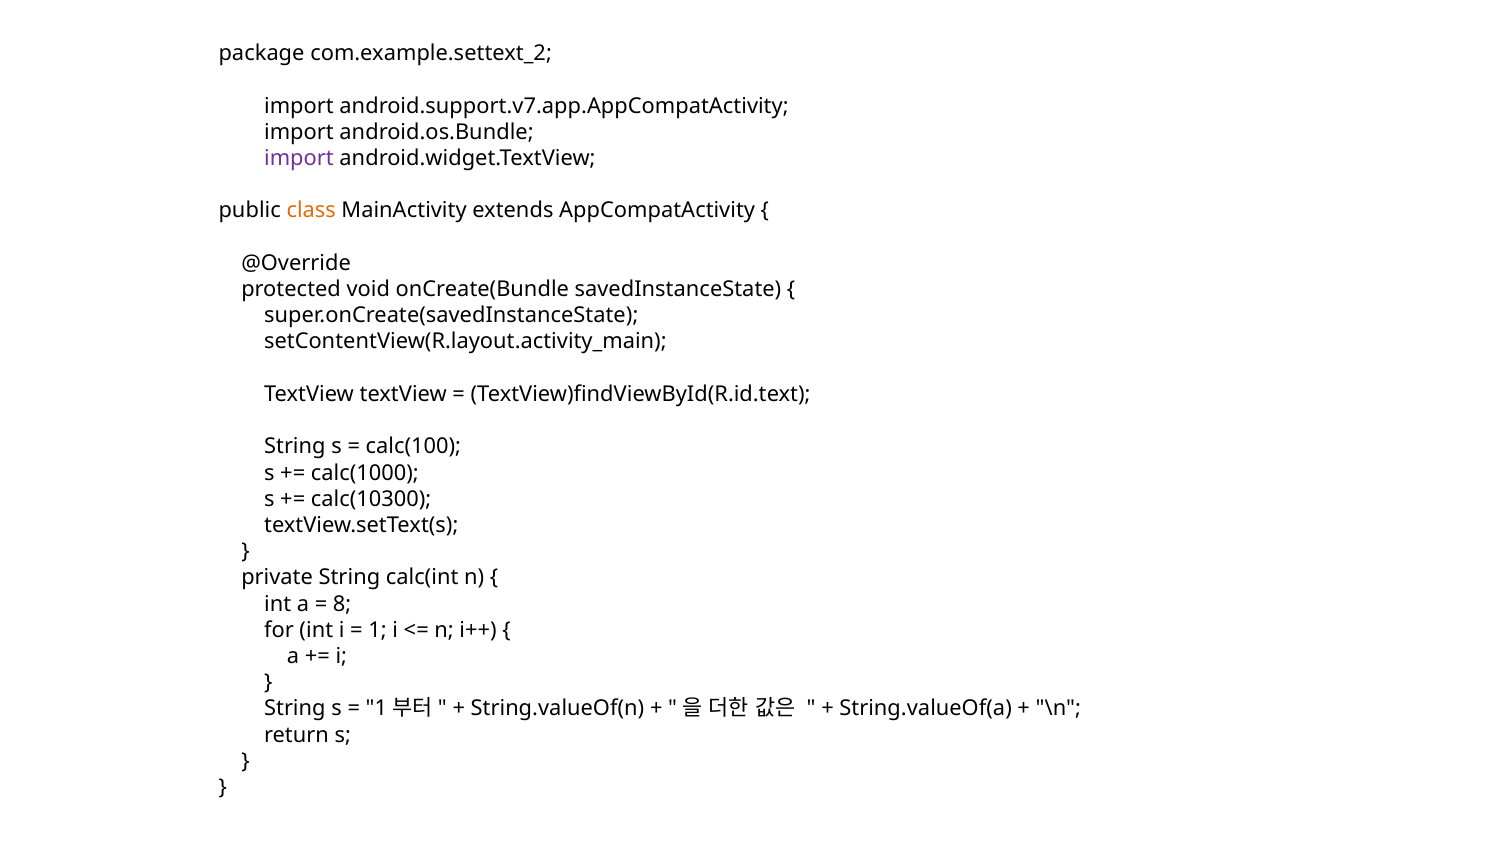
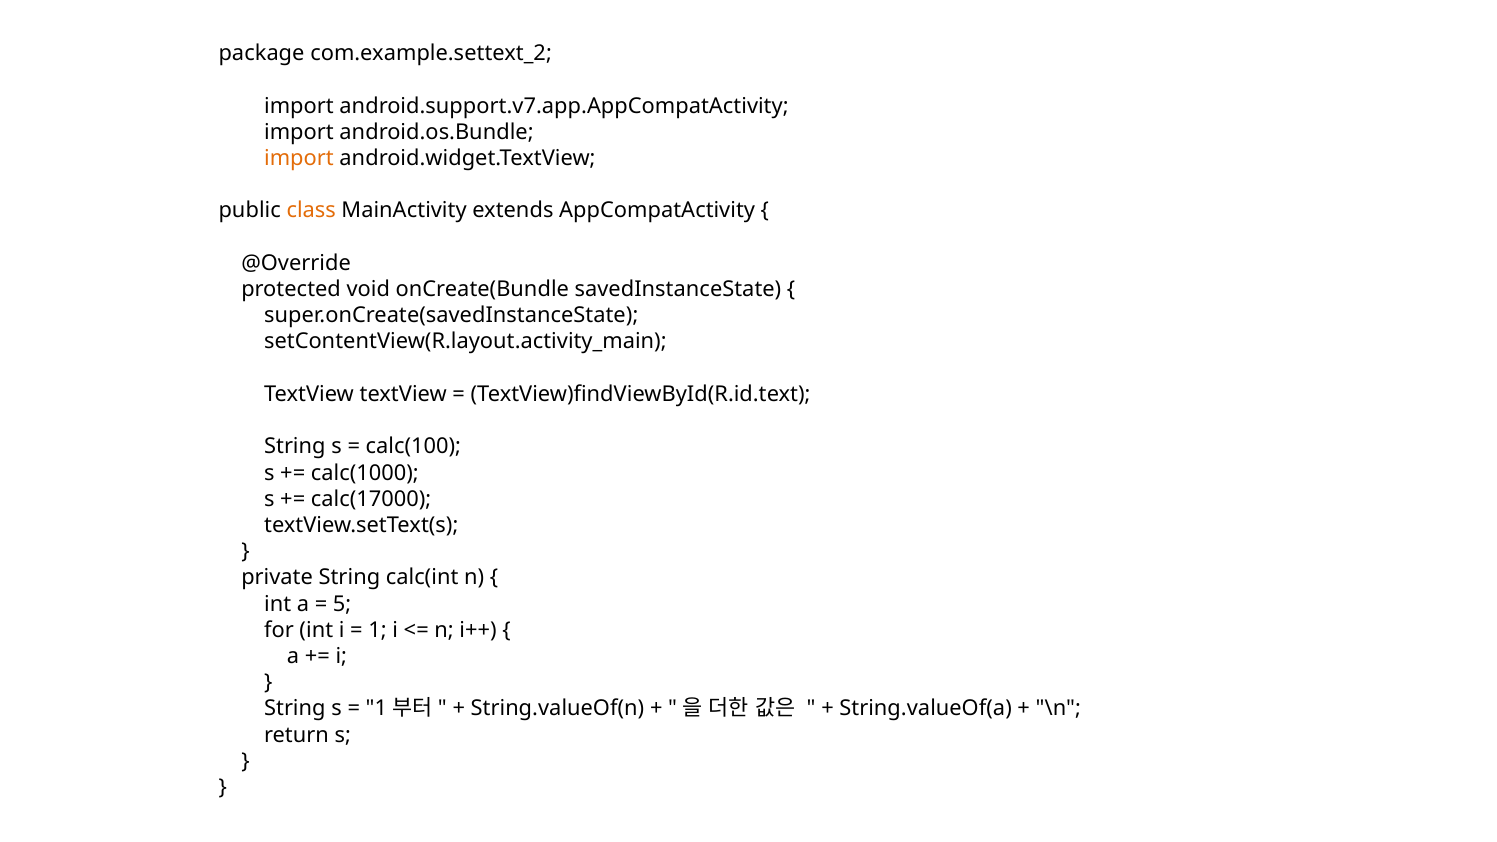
import at (299, 158) colour: purple -> orange
calc(10300: calc(10300 -> calc(17000
8: 8 -> 5
